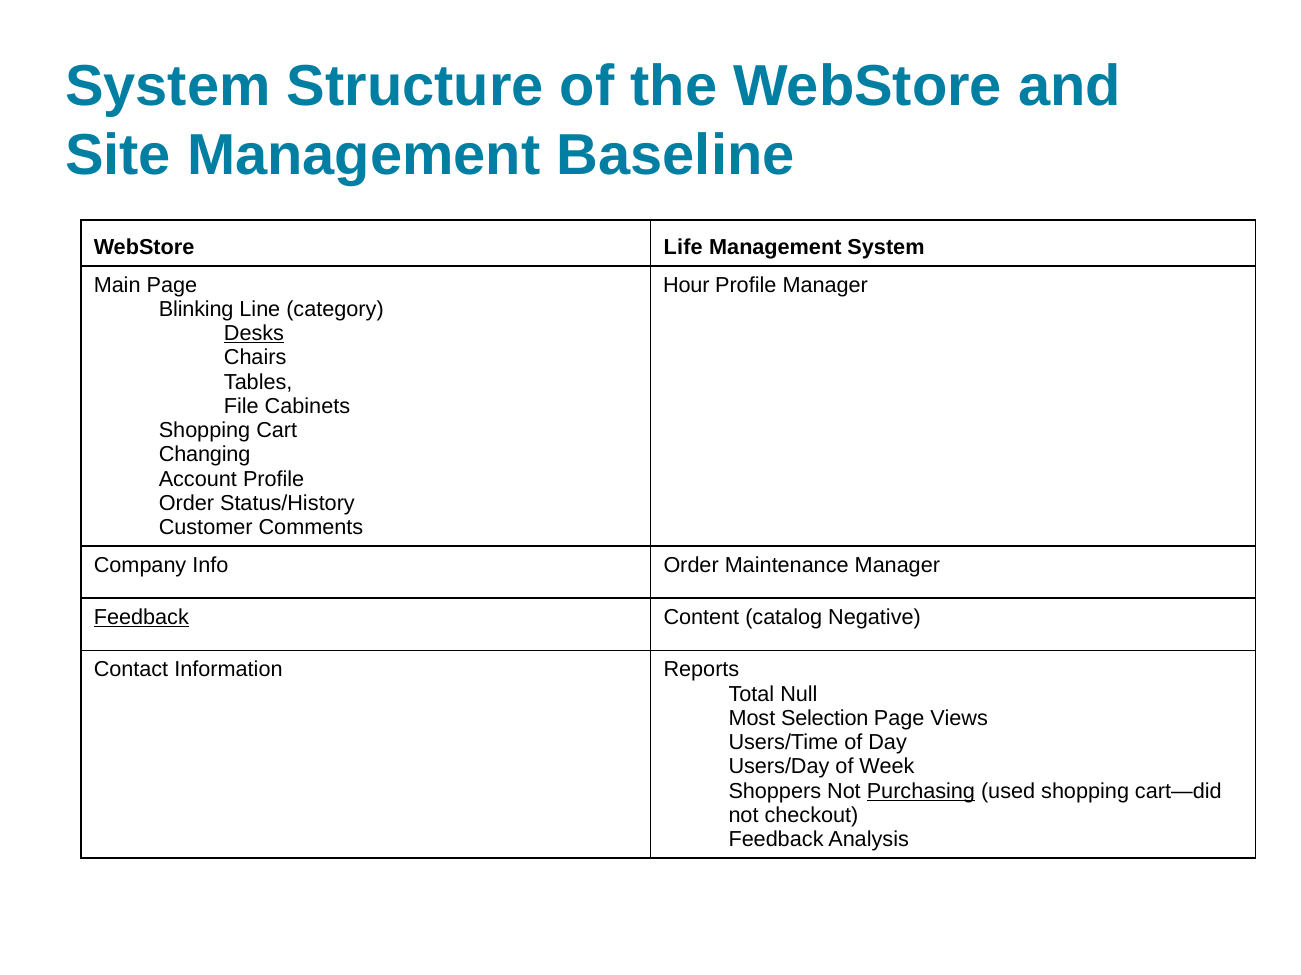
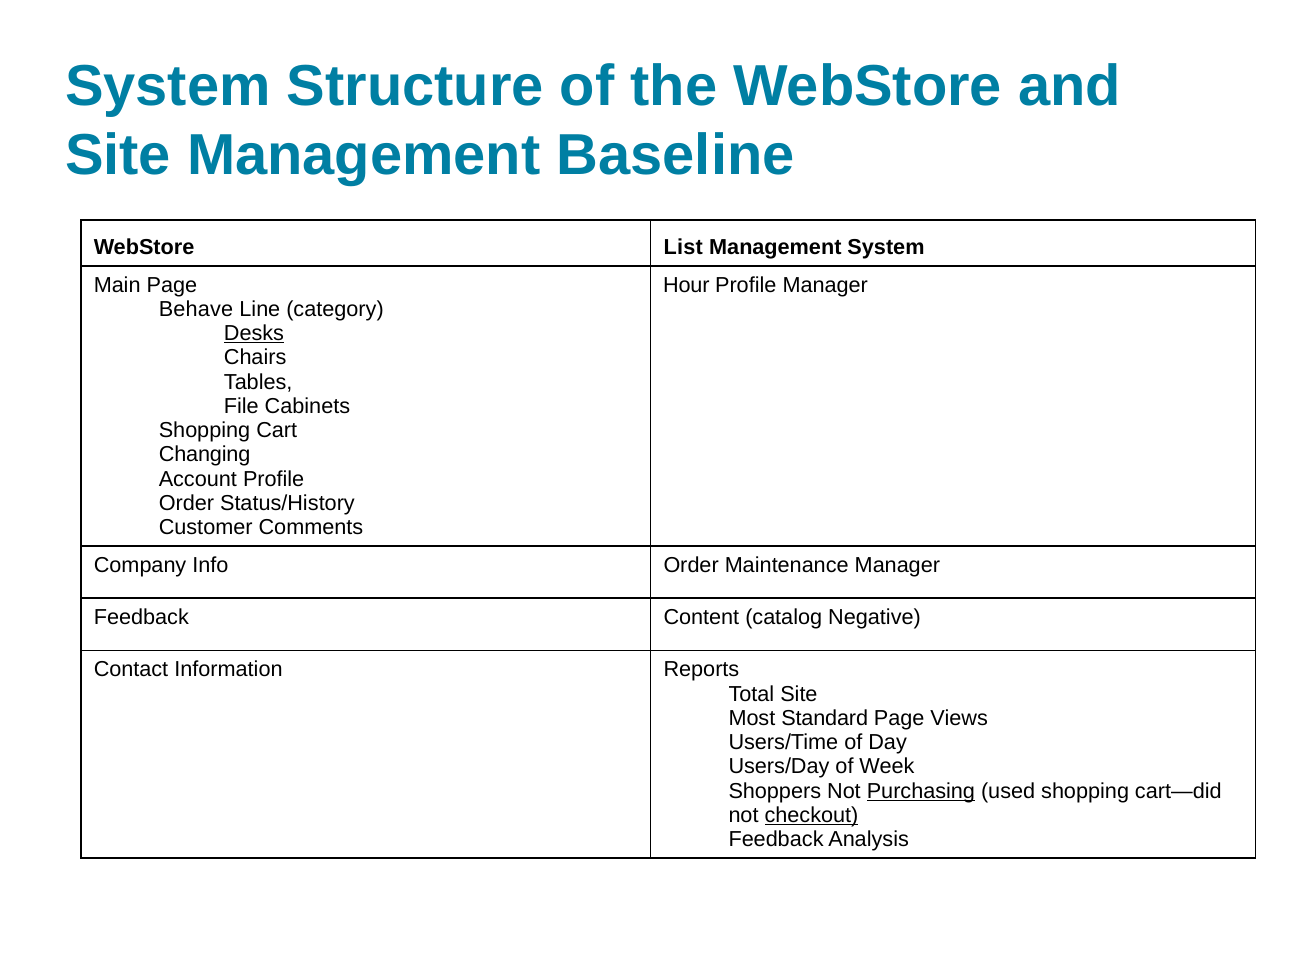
Life: Life -> List
Blinking: Blinking -> Behave
Feedback at (141, 618) underline: present -> none
Total Null: Null -> Site
Selection: Selection -> Standard
checkout underline: none -> present
